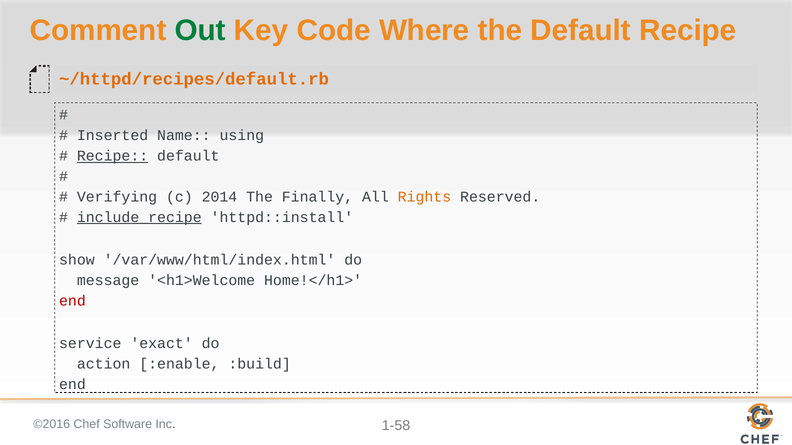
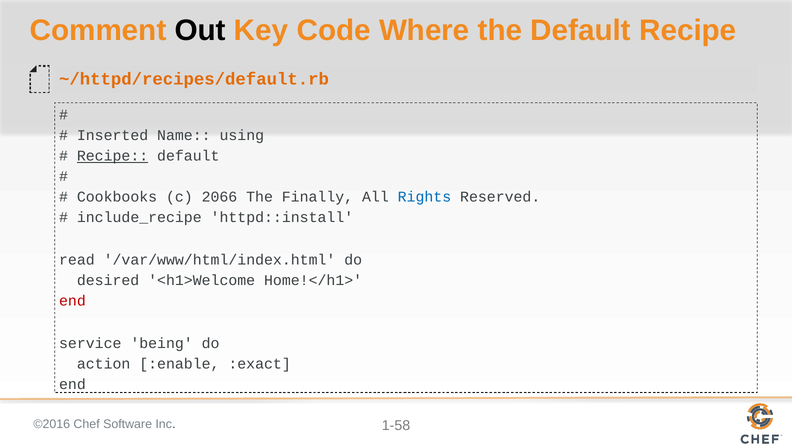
Out colour: green -> black
Verifying: Verifying -> Cookbooks
2014: 2014 -> 2066
Rights colour: orange -> blue
include_recipe underline: present -> none
show: show -> read
message: message -> desired
exact: exact -> being
:build: :build -> :exact
